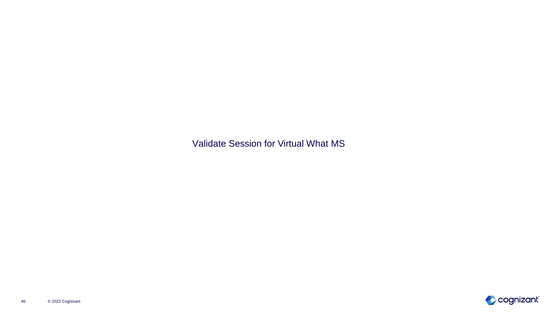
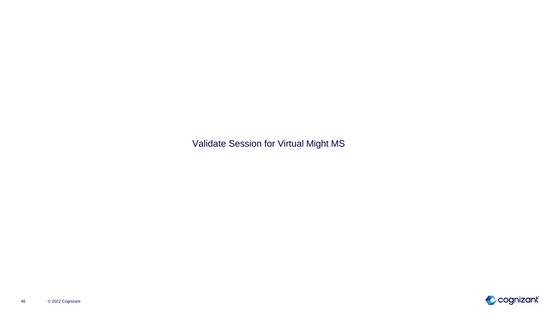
What: What -> Might
